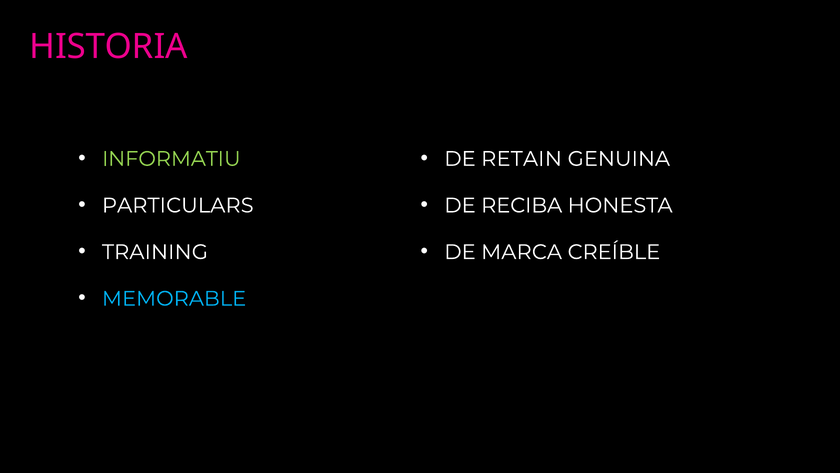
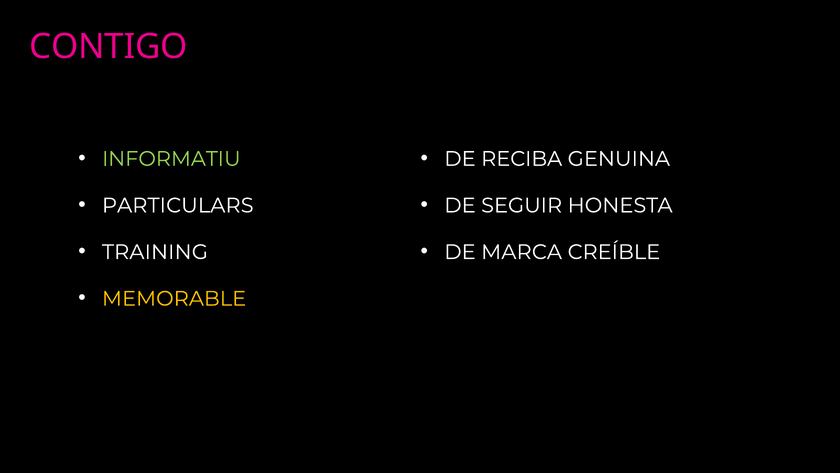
HISTORIA: HISTORIA -> CONTIGO
RETAIN: RETAIN -> RECIBA
RECIBA: RECIBA -> SEGUIR
MEMORABLE colour: light blue -> yellow
